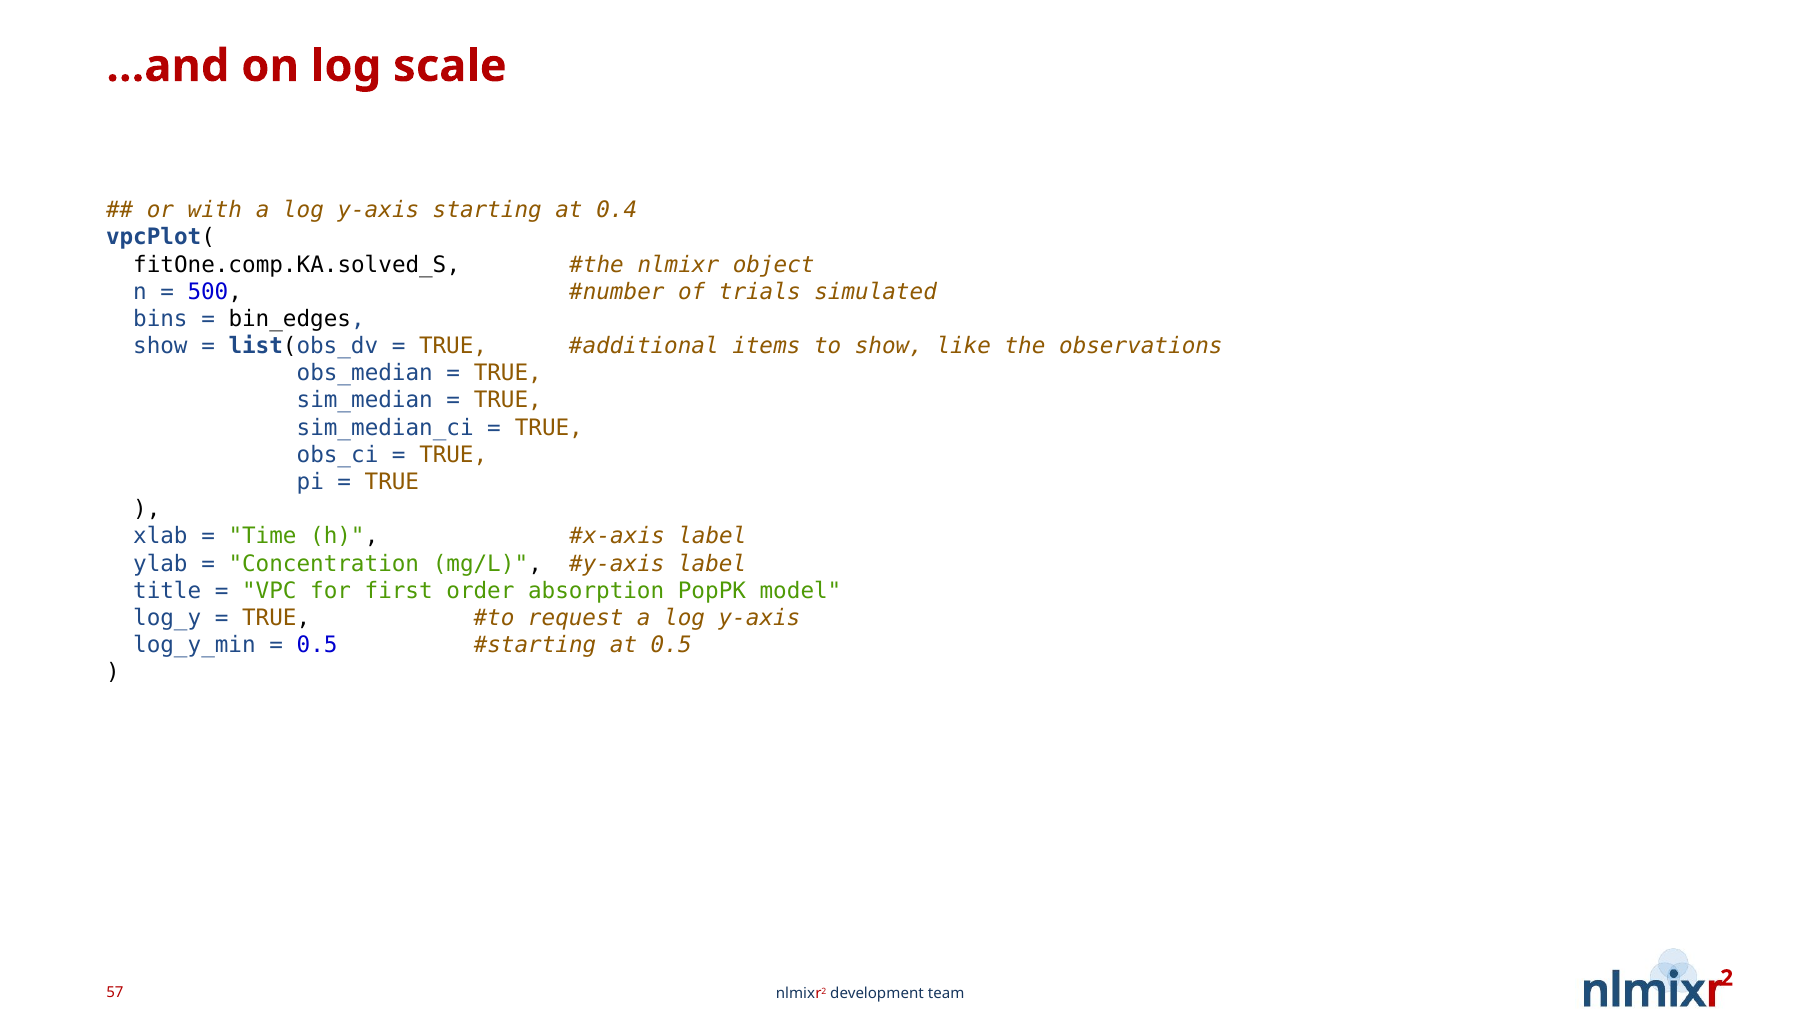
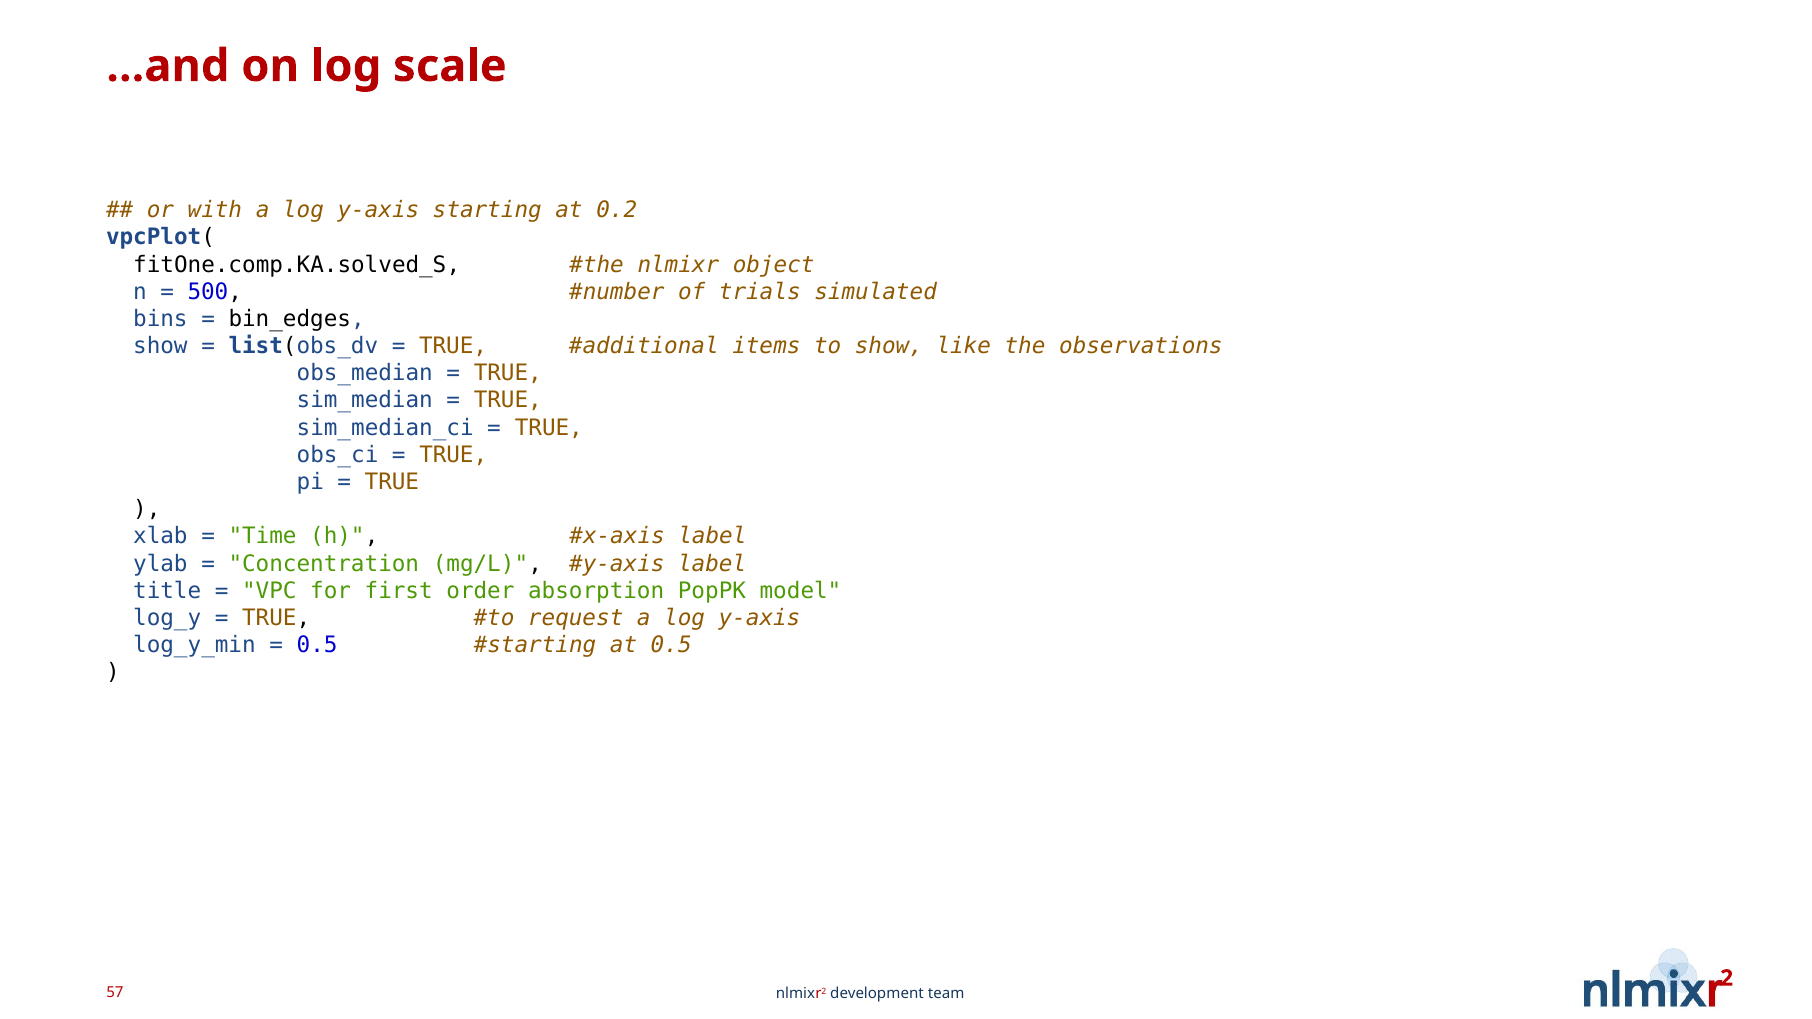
0.4: 0.4 -> 0.2
